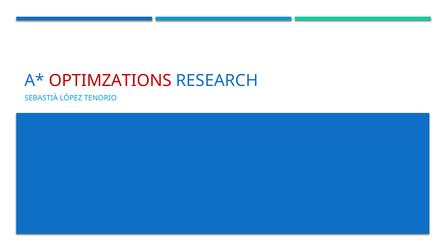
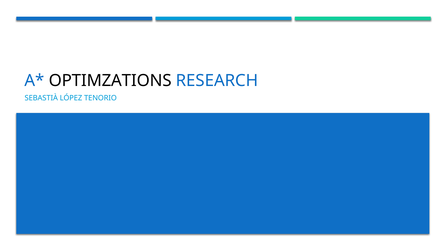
OPTIMZATIONS colour: red -> black
